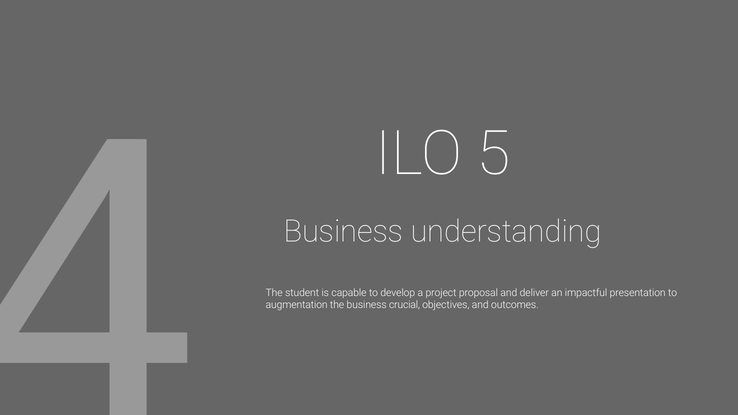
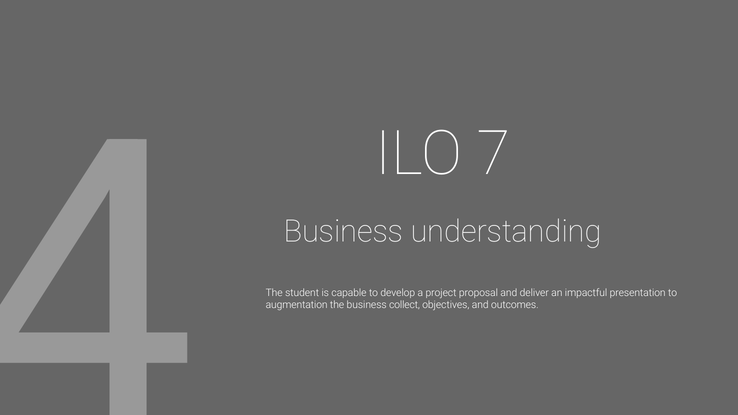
5: 5 -> 7
crucial: crucial -> collect
